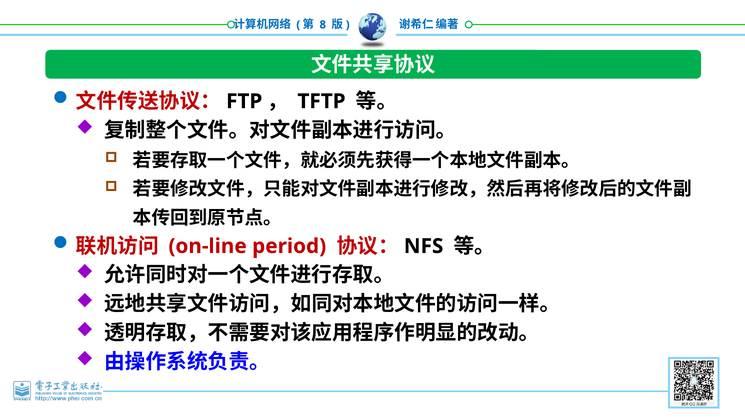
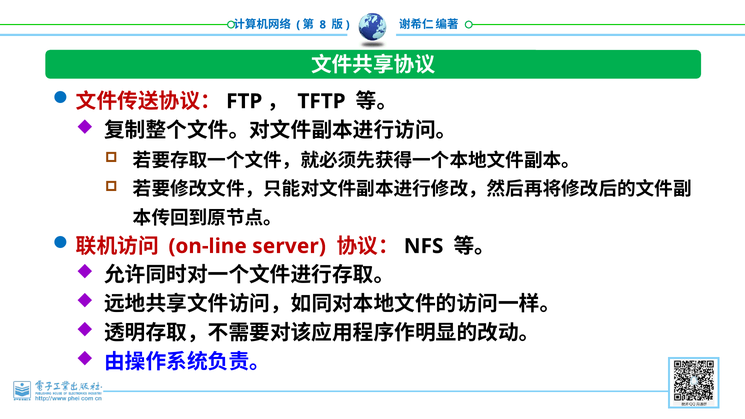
period: period -> server
